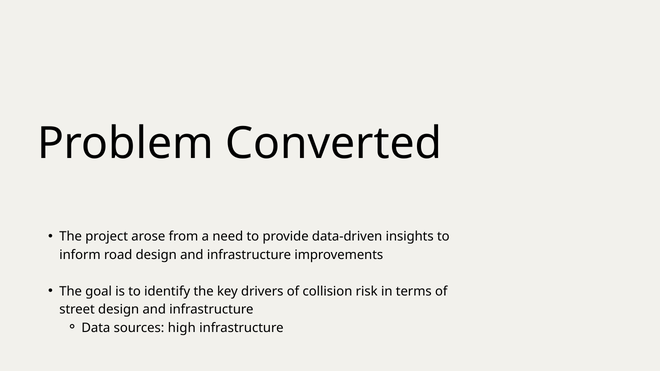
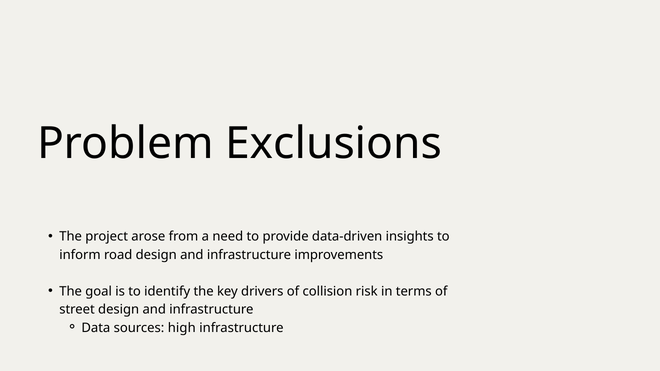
Converted: Converted -> Exclusions
